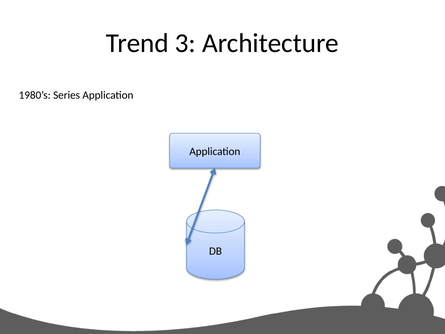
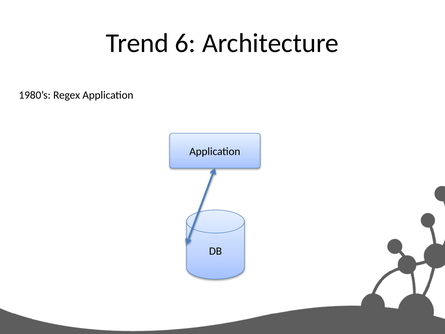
3: 3 -> 6
Series: Series -> Regex
